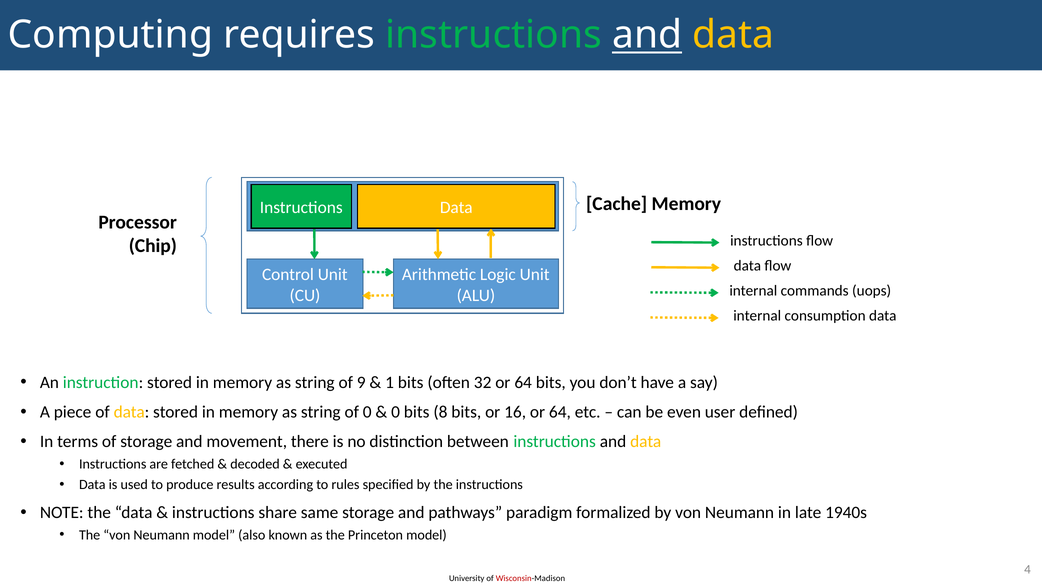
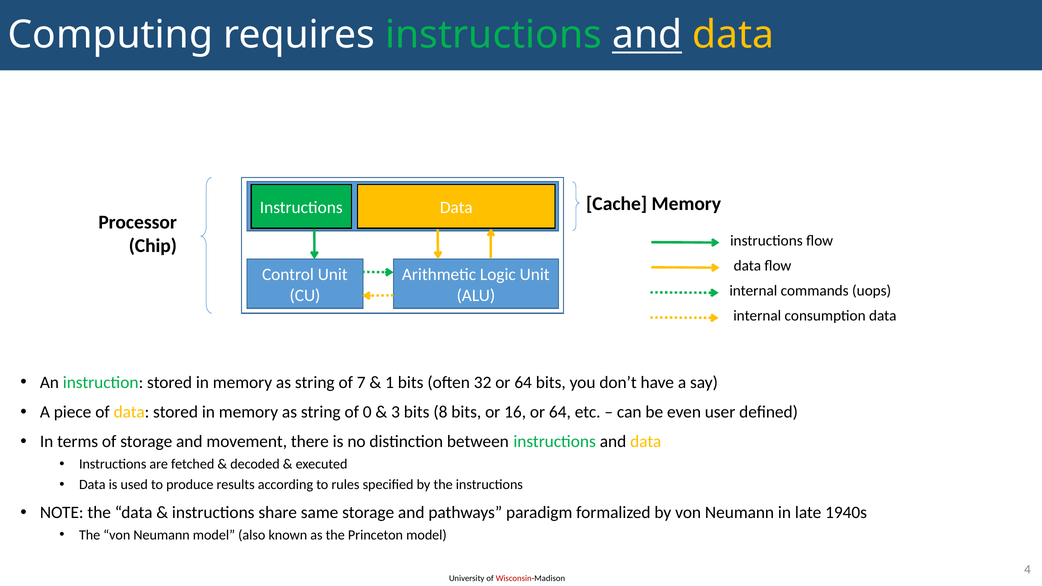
9: 9 -> 7
0 at (396, 412): 0 -> 3
